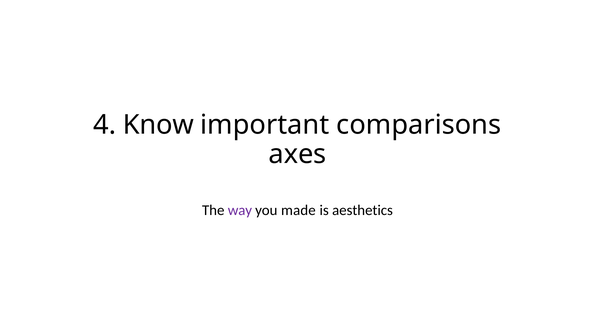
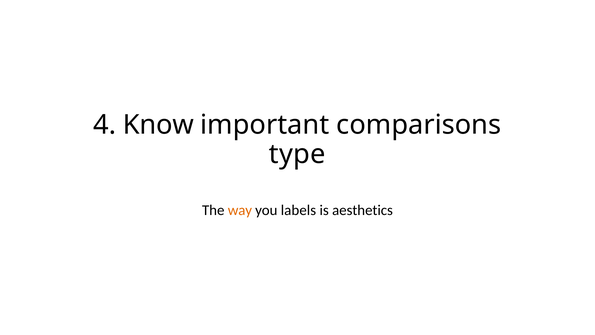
axes: axes -> type
way colour: purple -> orange
made: made -> labels
